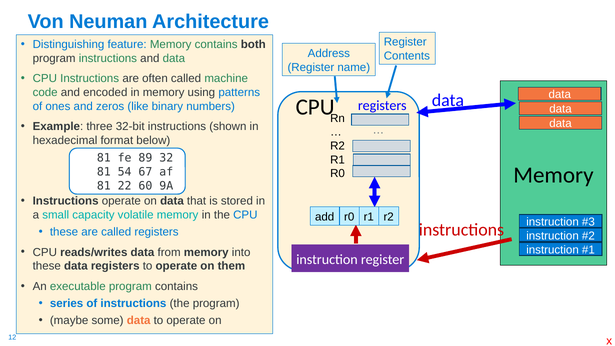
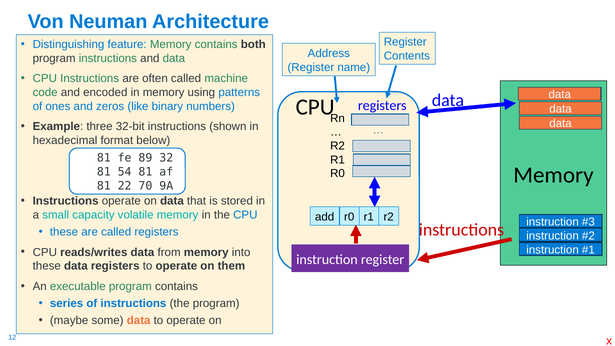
54 67: 67 -> 81
60: 60 -> 70
